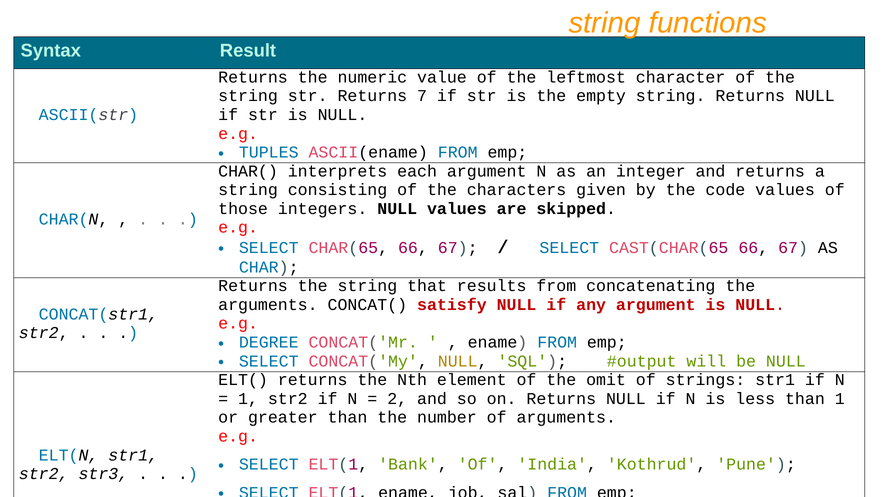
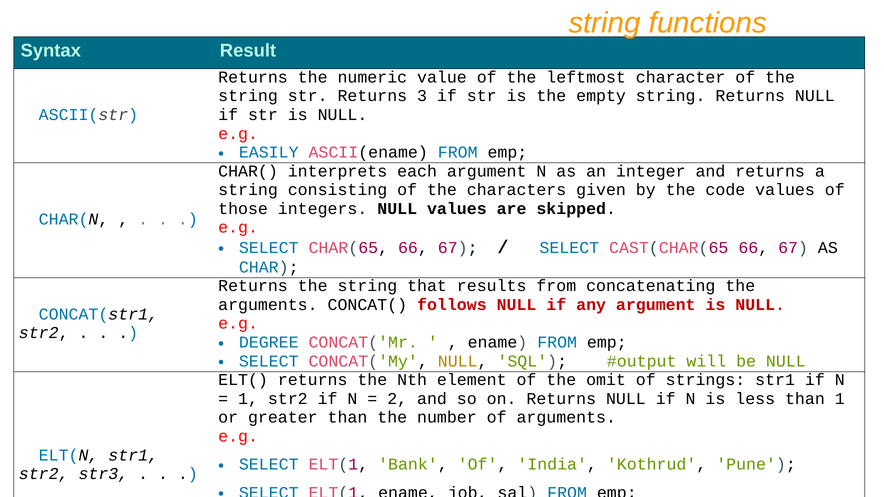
7: 7 -> 3
TUPLES: TUPLES -> EASILY
satisfy: satisfy -> follows
